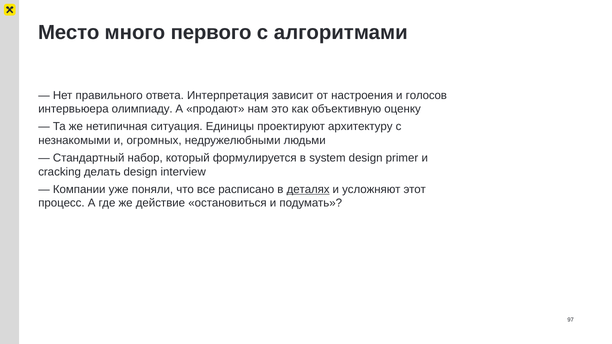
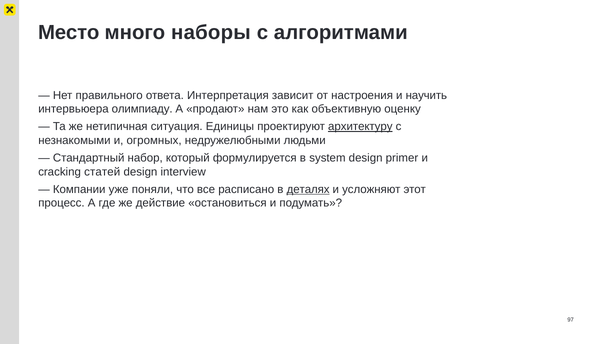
первого: первого -> наборы
голосов: голосов -> научить
архитектуру underline: none -> present
делать: делать -> статей
